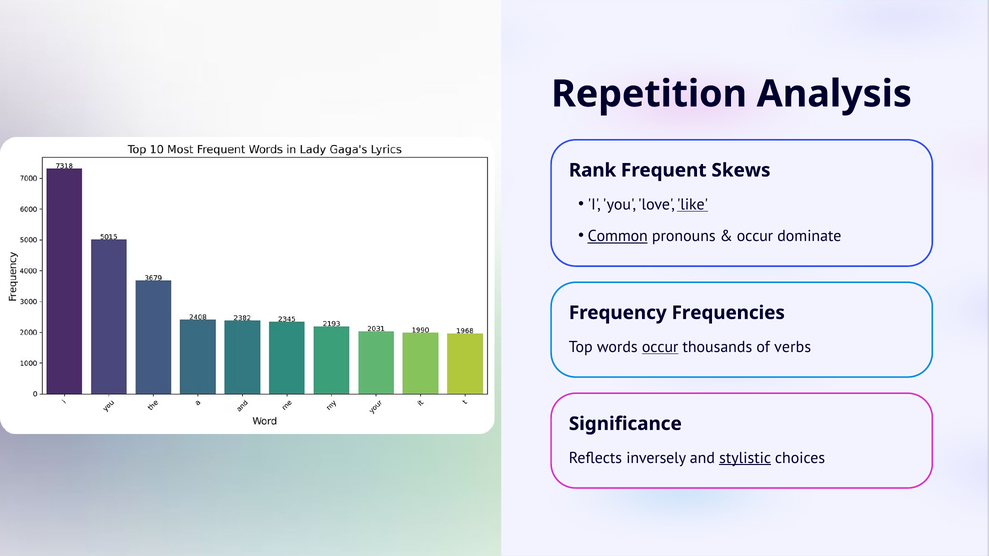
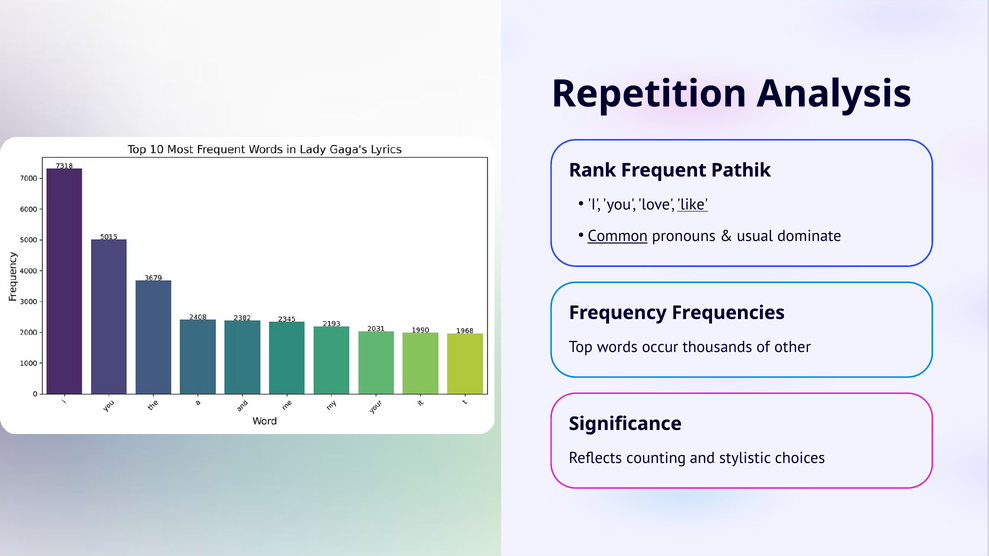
Skews: Skews -> Pathik
occur at (755, 236): occur -> usual
occur at (660, 347) underline: present -> none
verbs: verbs -> other
inversely: inversely -> counting
stylistic underline: present -> none
